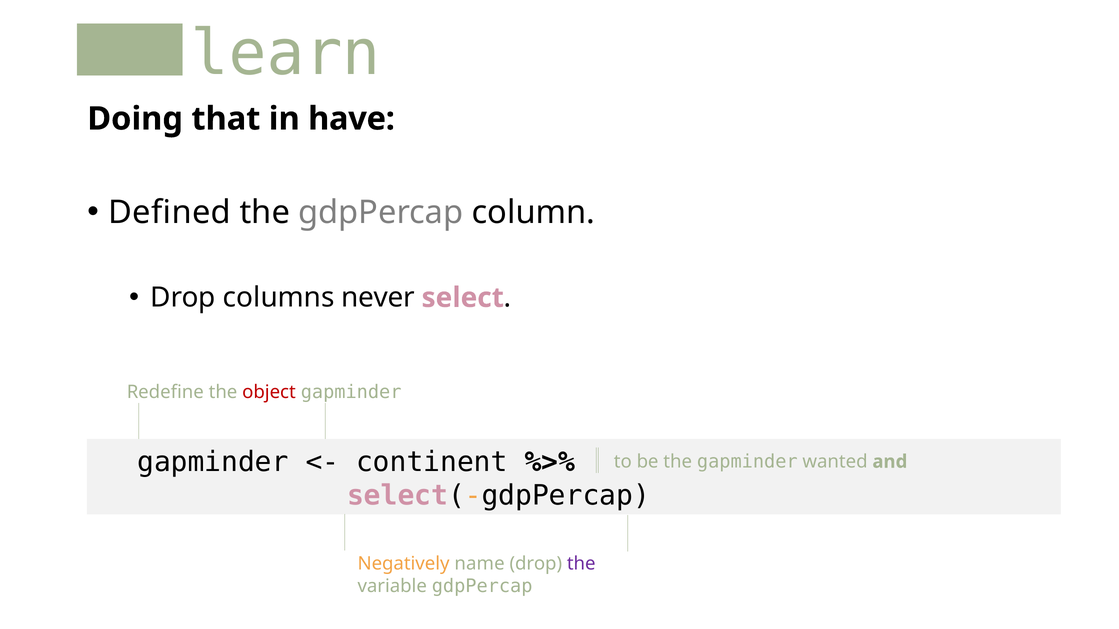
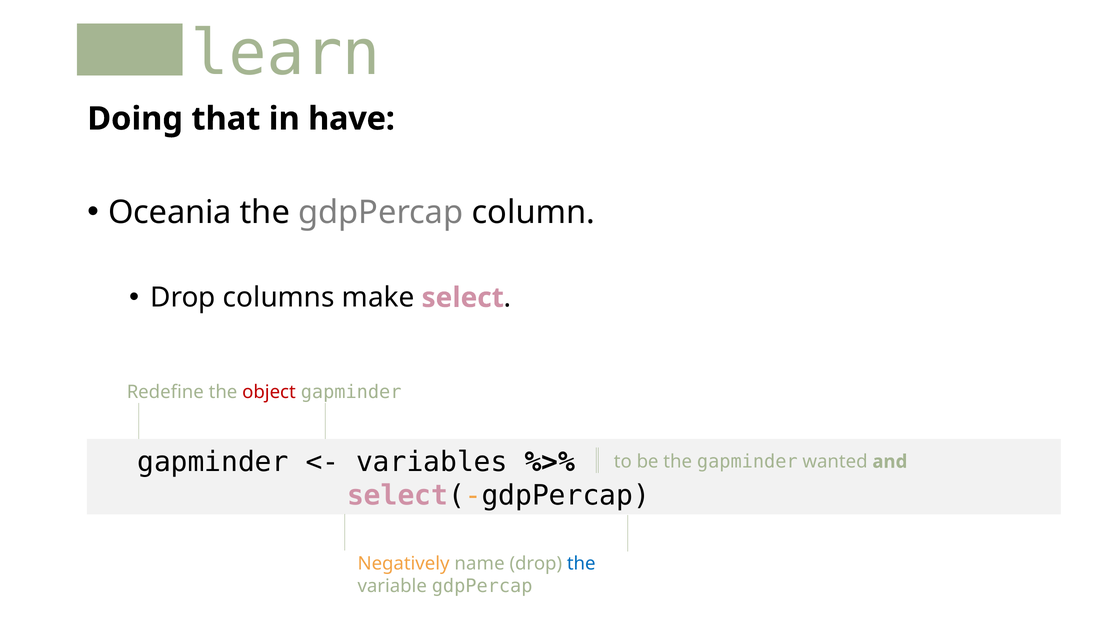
Defined: Defined -> Oceania
never: never -> make
continent: continent -> variables
the at (581, 564) colour: purple -> blue
